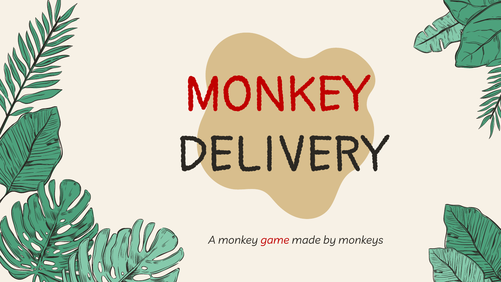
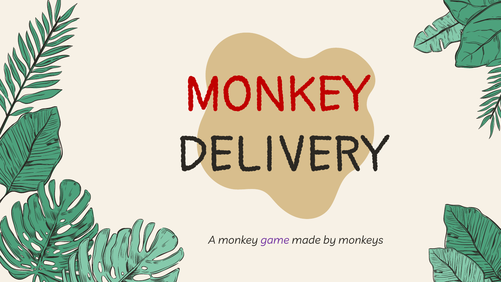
game colour: red -> purple
